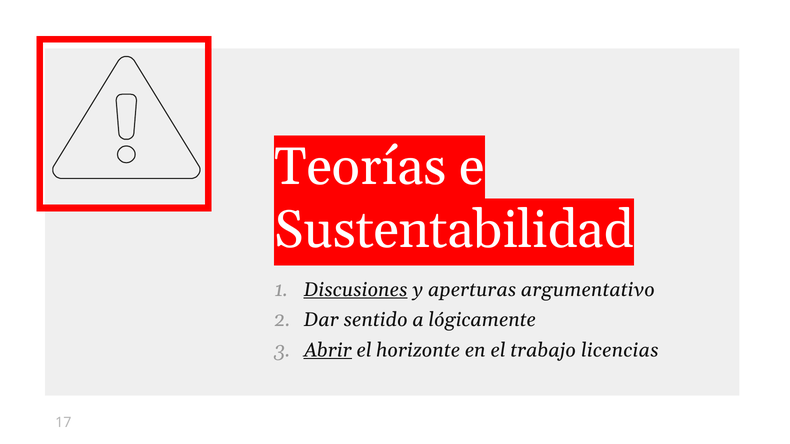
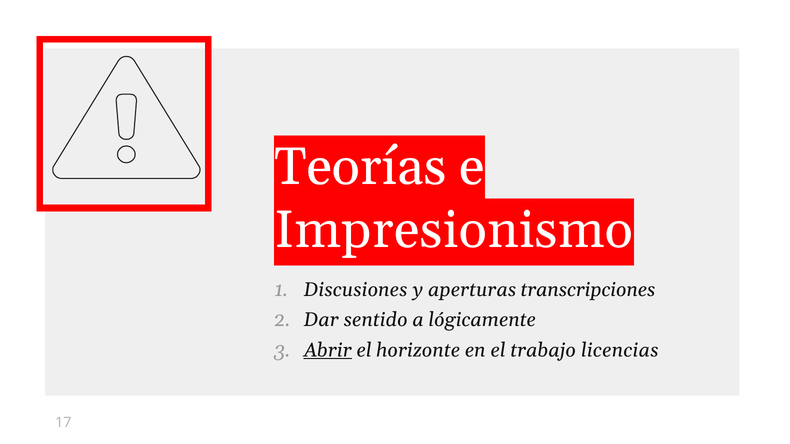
Sustentabilidad: Sustentabilidad -> Impresionismo
Discusiones underline: present -> none
argumentativo: argumentativo -> transcripciones
